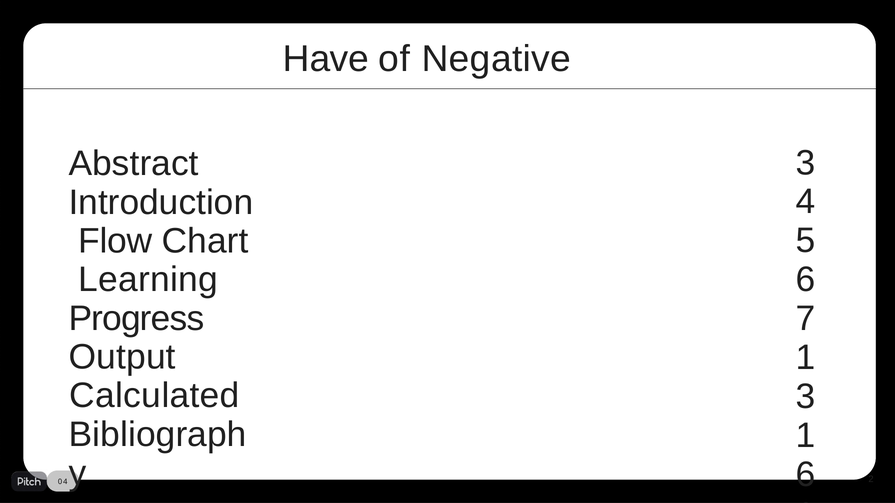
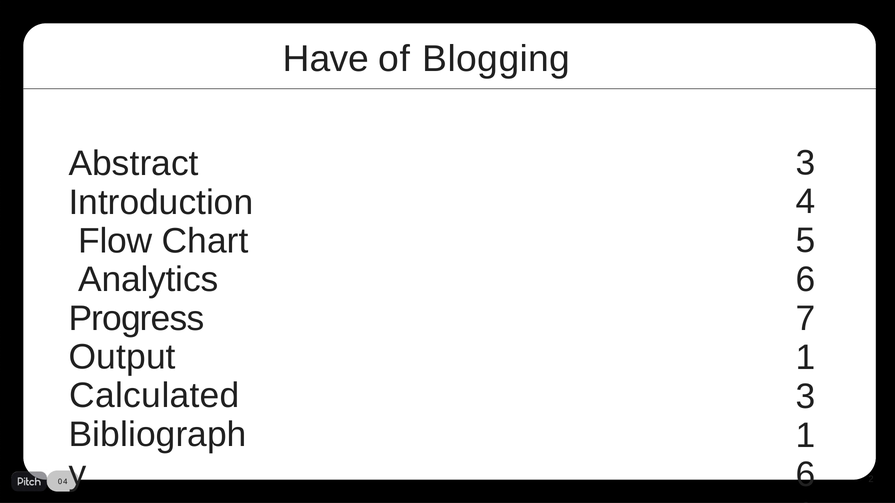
Negative: Negative -> Blogging
Learning: Learning -> Analytics
